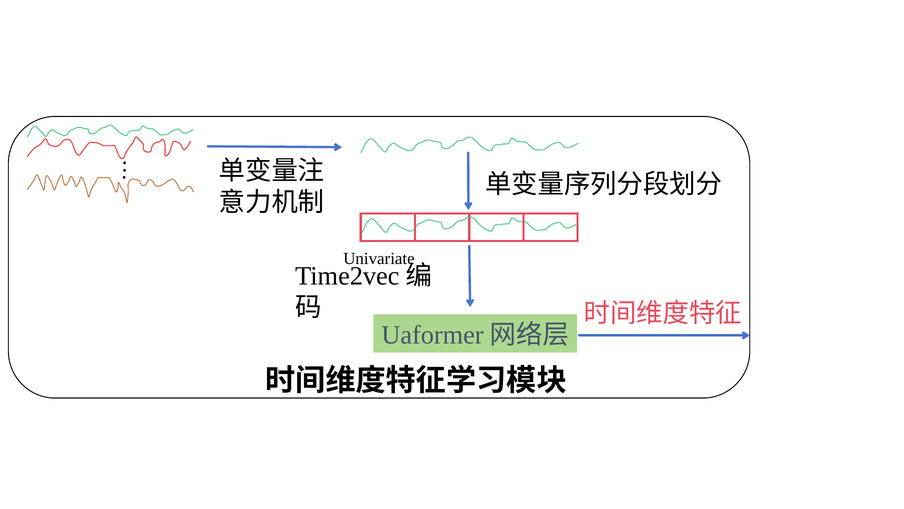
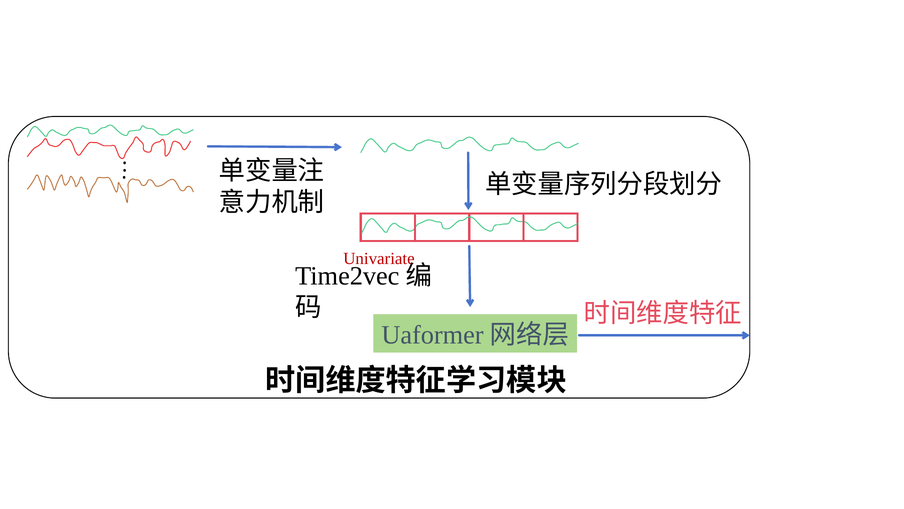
Univariate colour: black -> red
